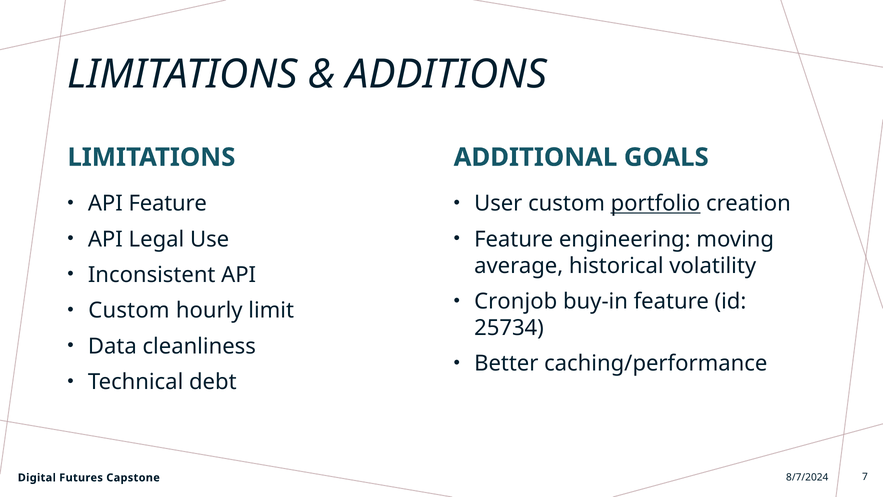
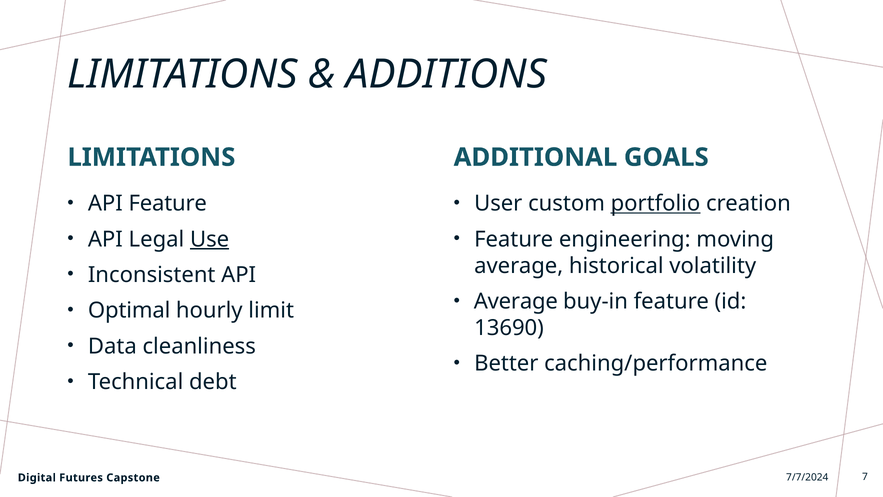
Use underline: none -> present
Cronjob at (516, 301): Cronjob -> Average
Custom at (129, 310): Custom -> Optimal
25734: 25734 -> 13690
8/7/2024: 8/7/2024 -> 7/7/2024
